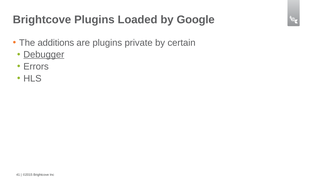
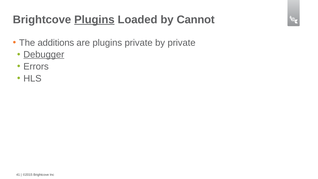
Plugins at (94, 20) underline: none -> present
Google: Google -> Cannot
by certain: certain -> private
